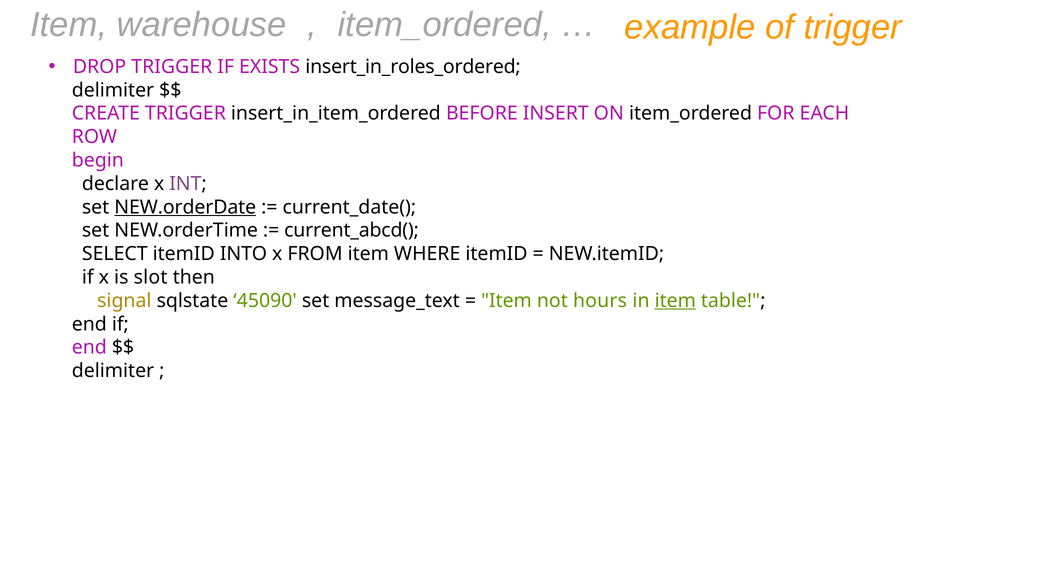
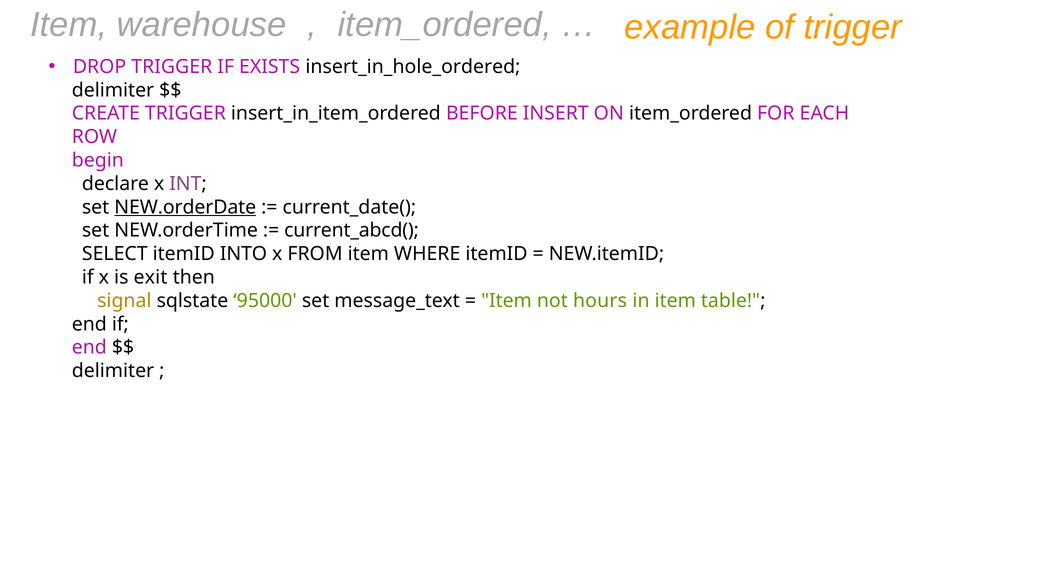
insert_in_roles_ordered: insert_in_roles_ordered -> insert_in_hole_ordered
slot: slot -> exit
45090: 45090 -> 95000
item at (675, 301) underline: present -> none
